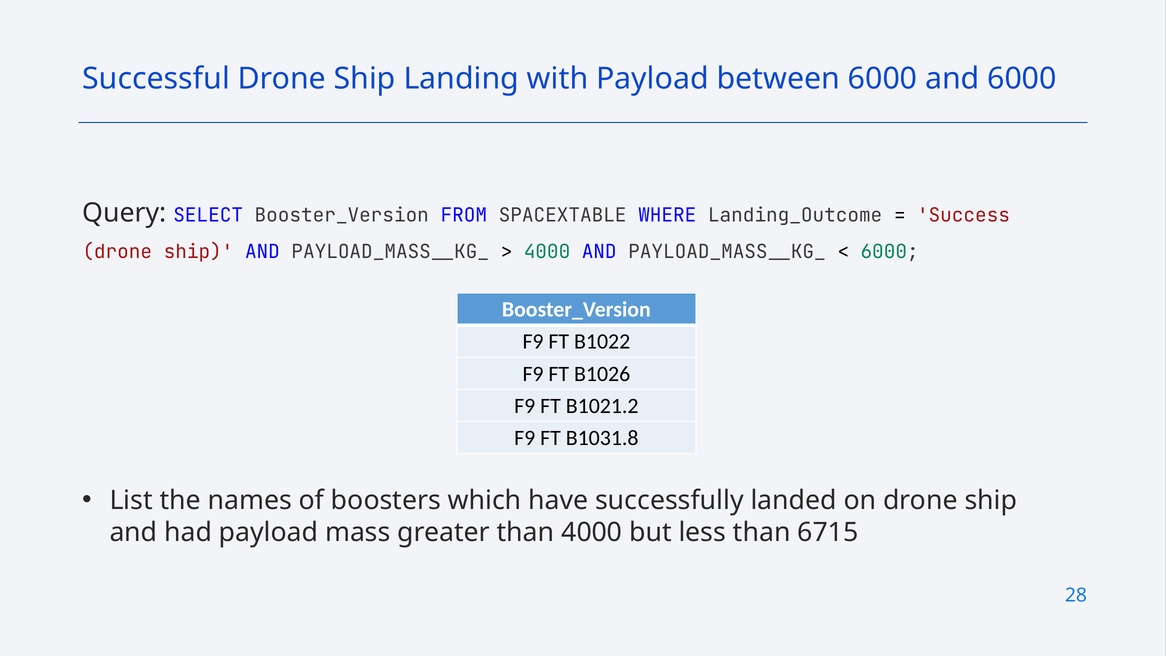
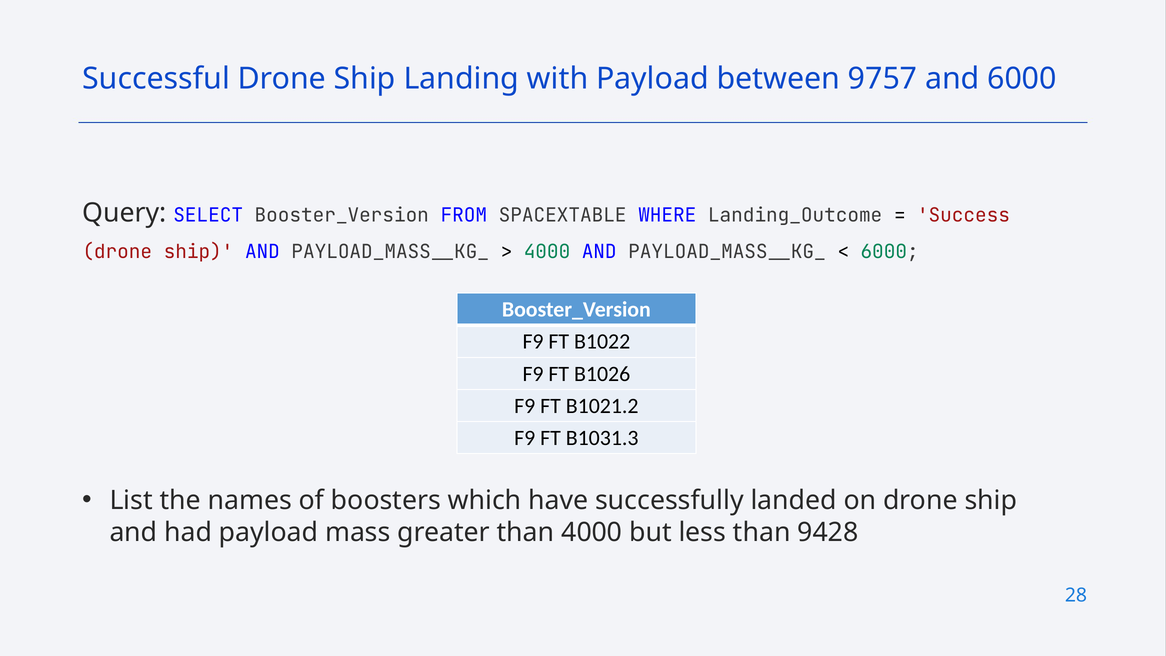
between 6000: 6000 -> 9757
B1031.8: B1031.8 -> B1031.3
6715: 6715 -> 9428
